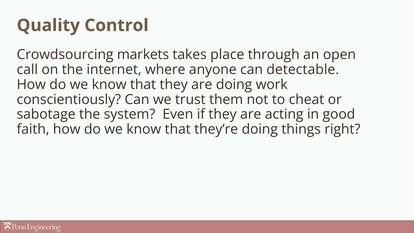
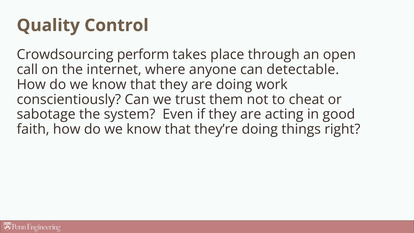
markets: markets -> perform
